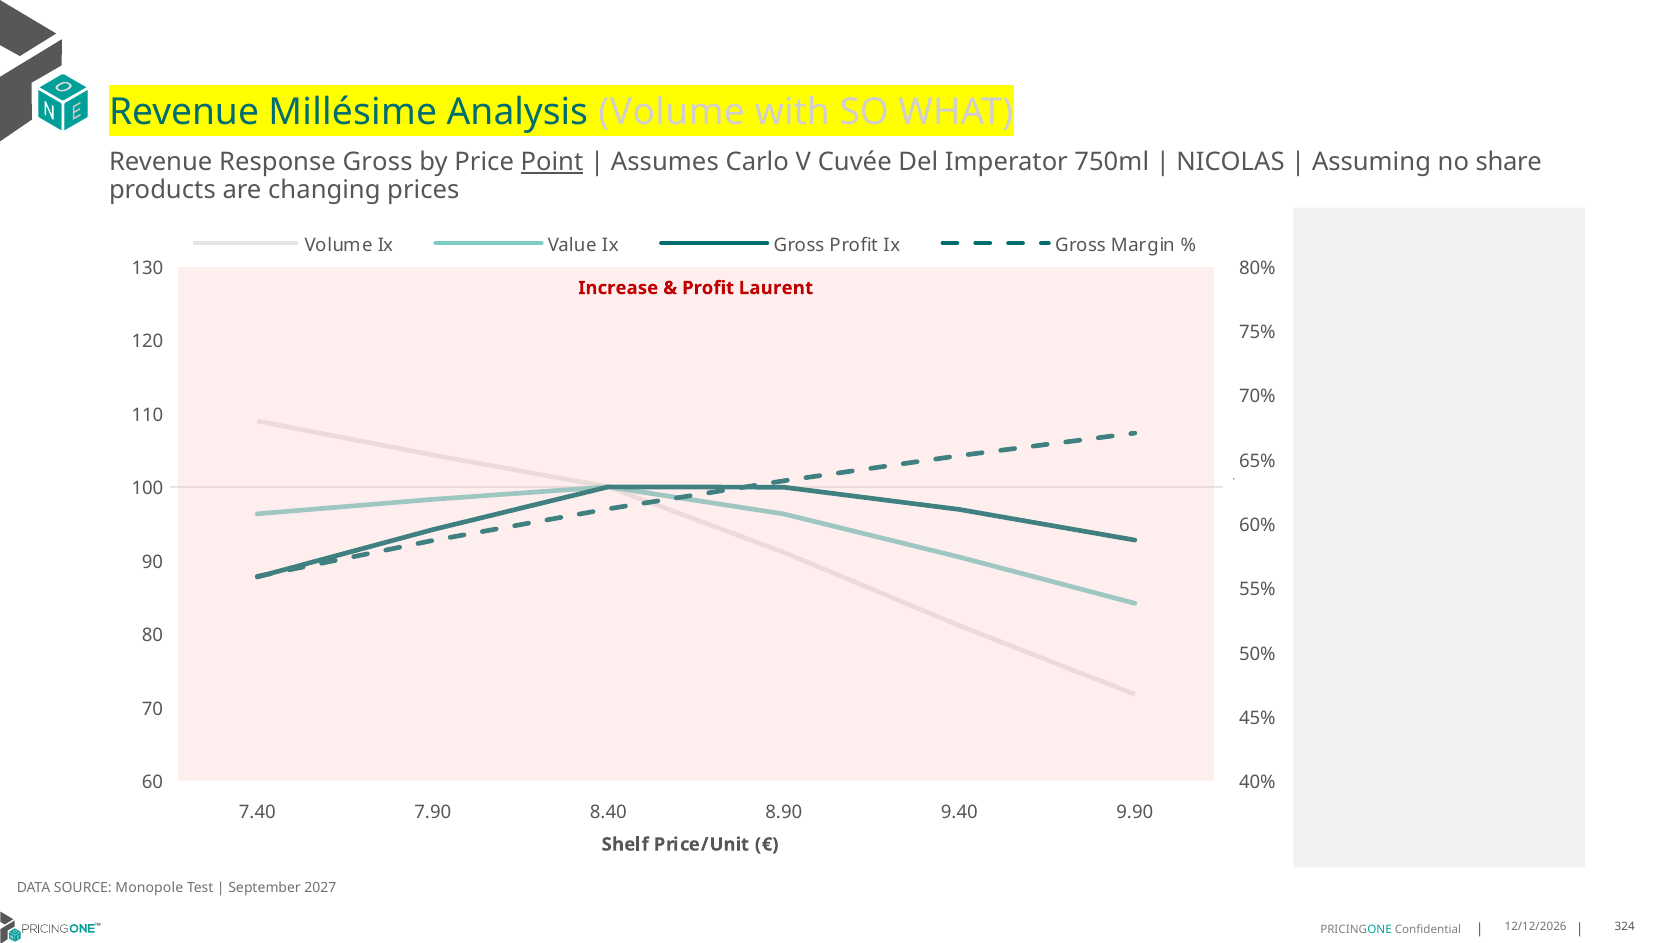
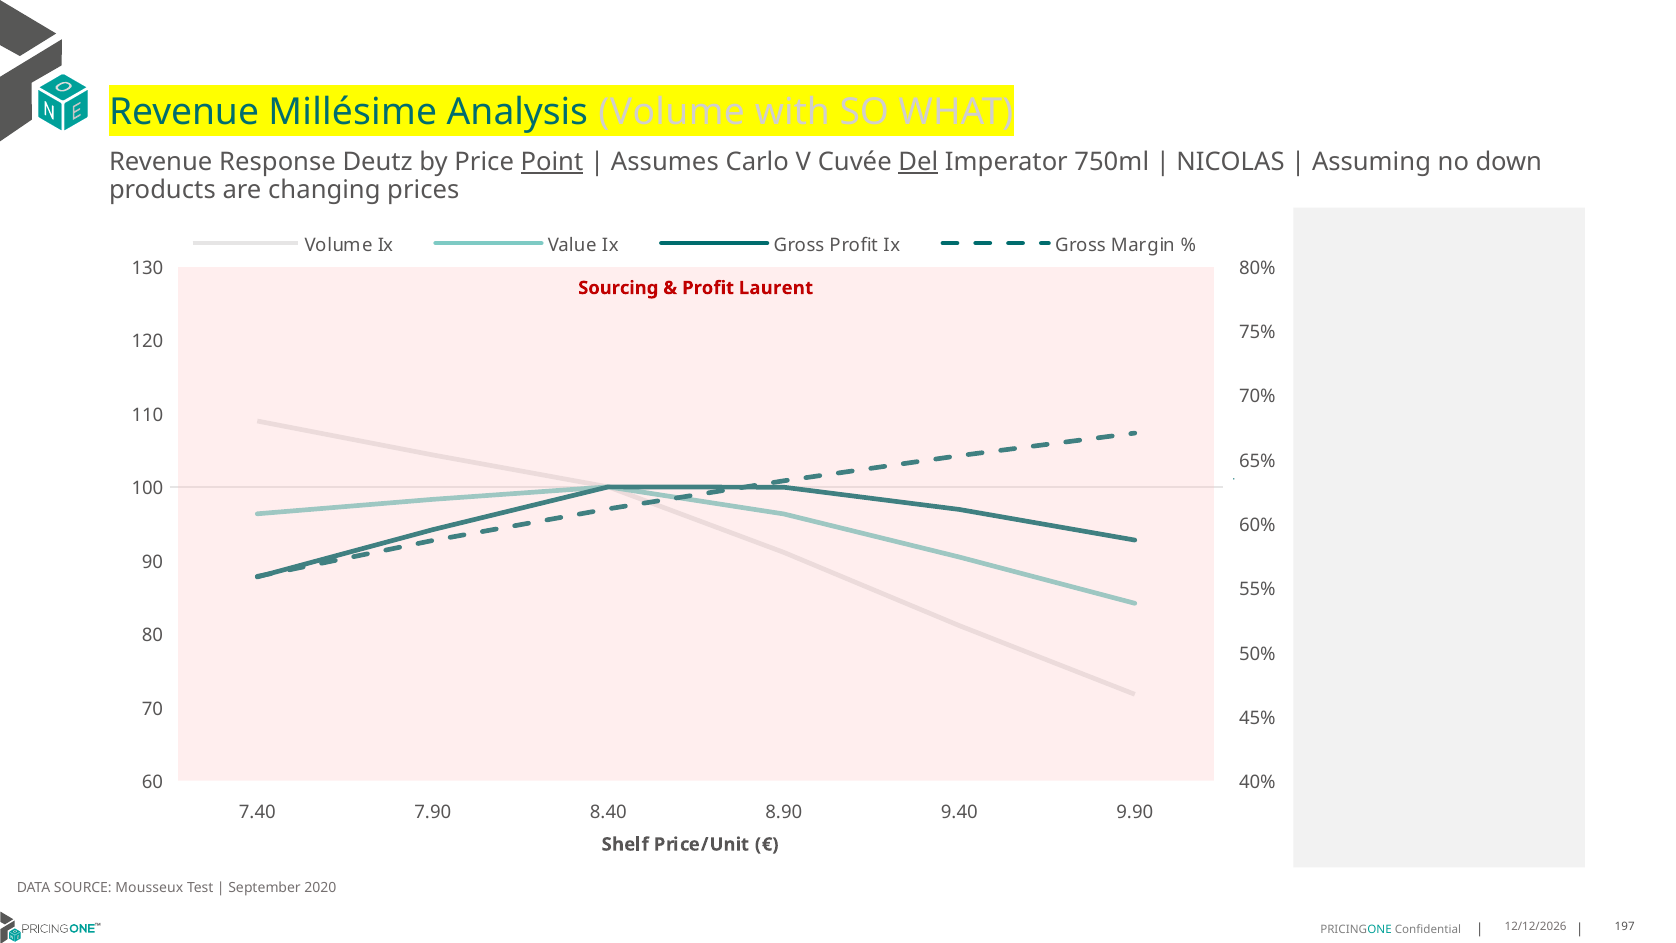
Response Gross: Gross -> Deutz
Del underline: none -> present
share: share -> down
Increase: Increase -> Sourcing
Monopole: Monopole -> Mousseux
2027: 2027 -> 2020
324: 324 -> 197
